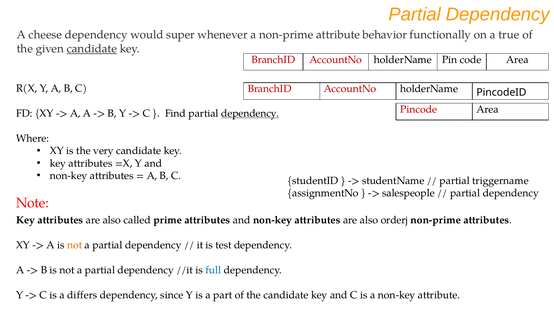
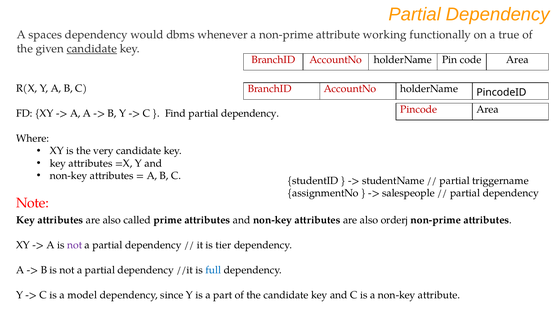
cheese: cheese -> spaces
super: super -> dbms
behavior: behavior -> working
dependency at (250, 113) underline: present -> none
not at (75, 245) colour: orange -> purple
test: test -> tier
differs: differs -> model
